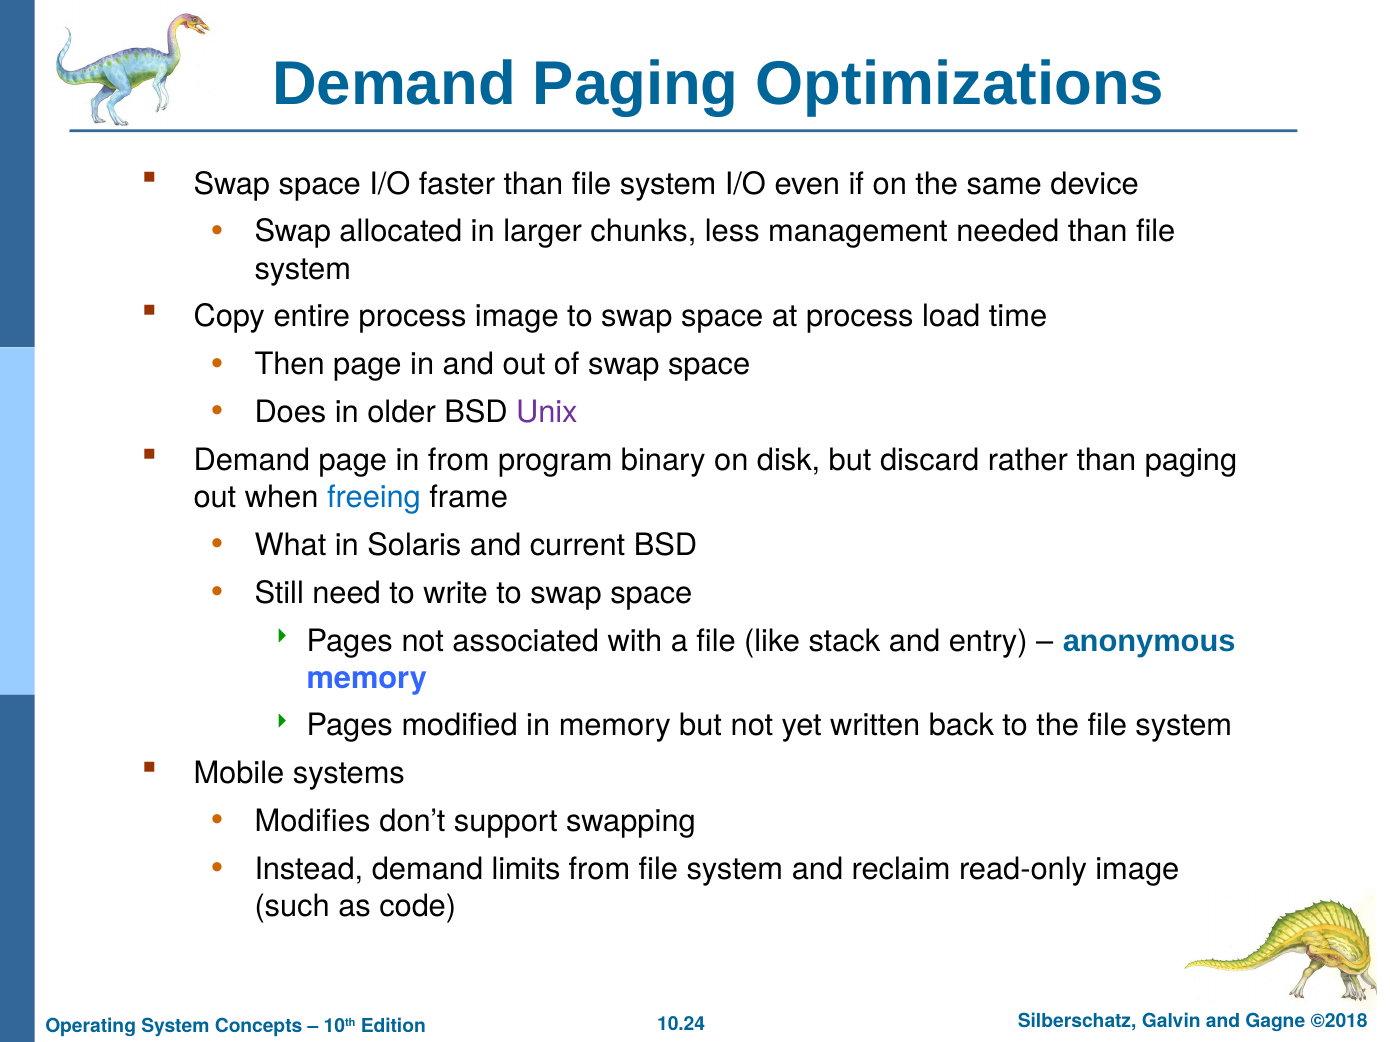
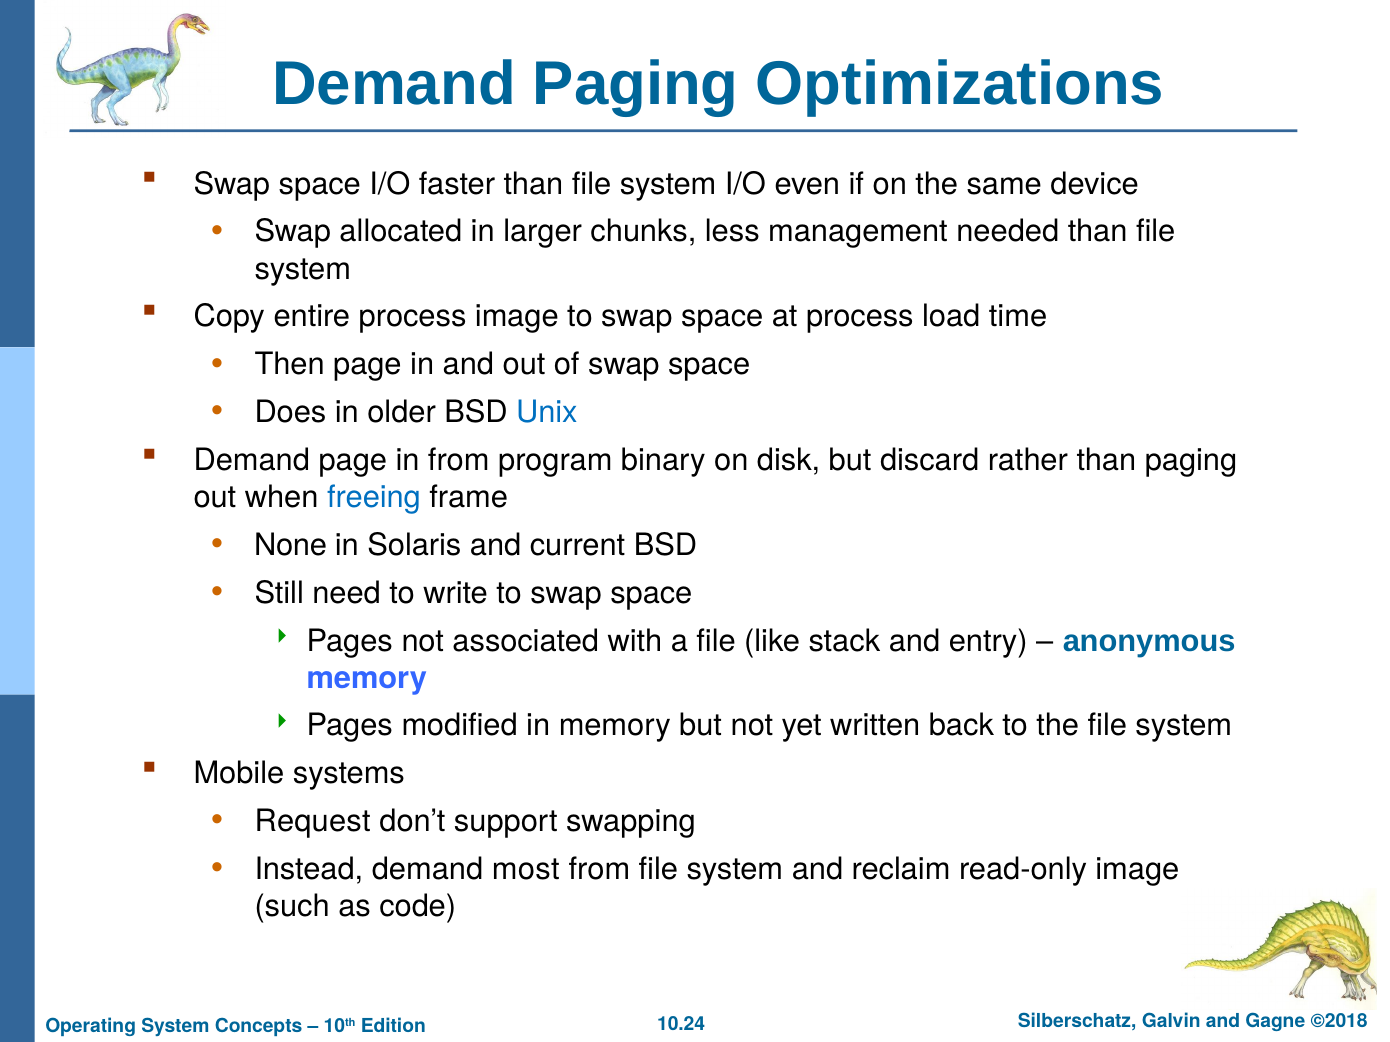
Unix colour: purple -> blue
What: What -> None
Modifies: Modifies -> Request
limits: limits -> most
